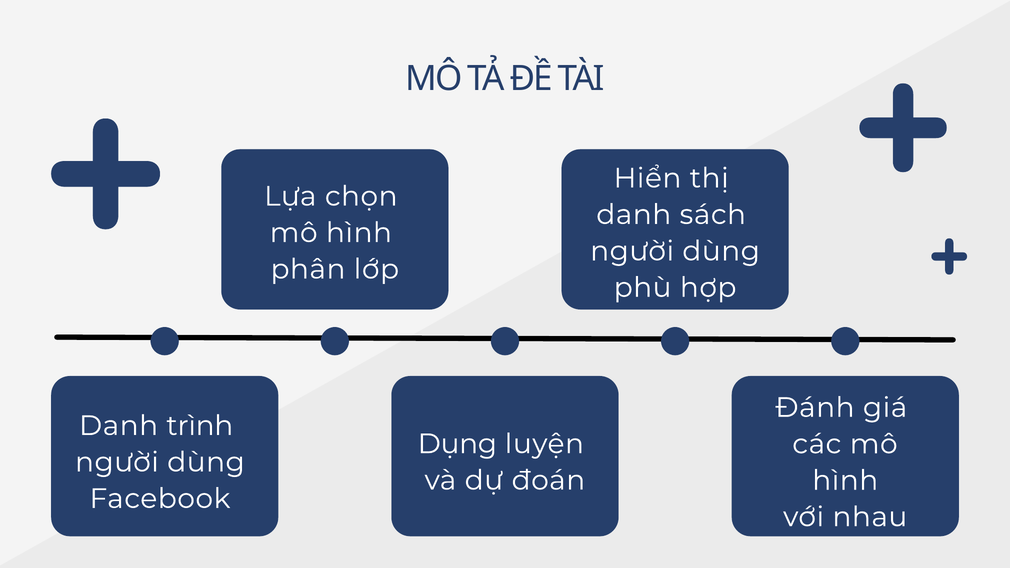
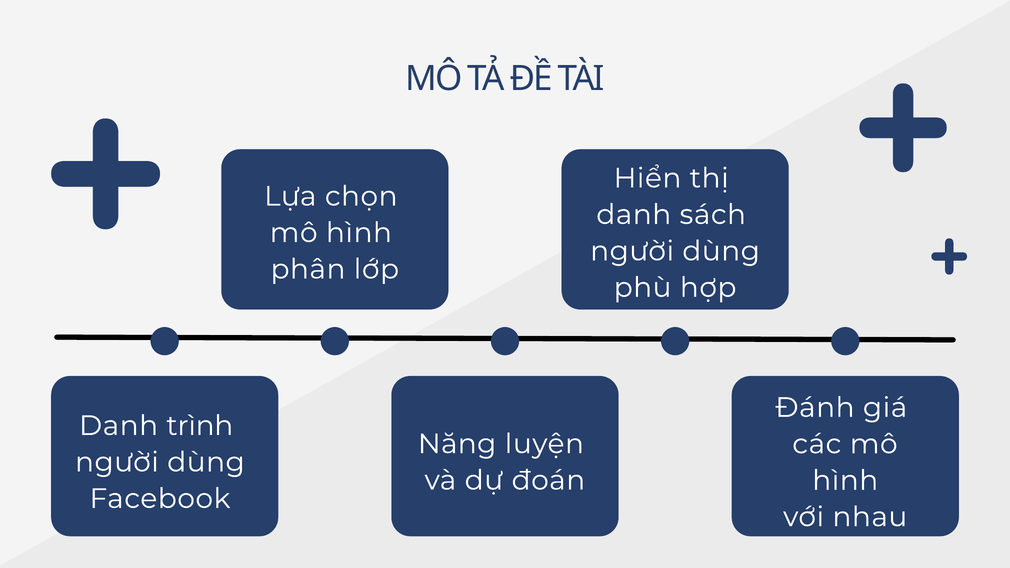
Dụng: Dụng -> Năng
